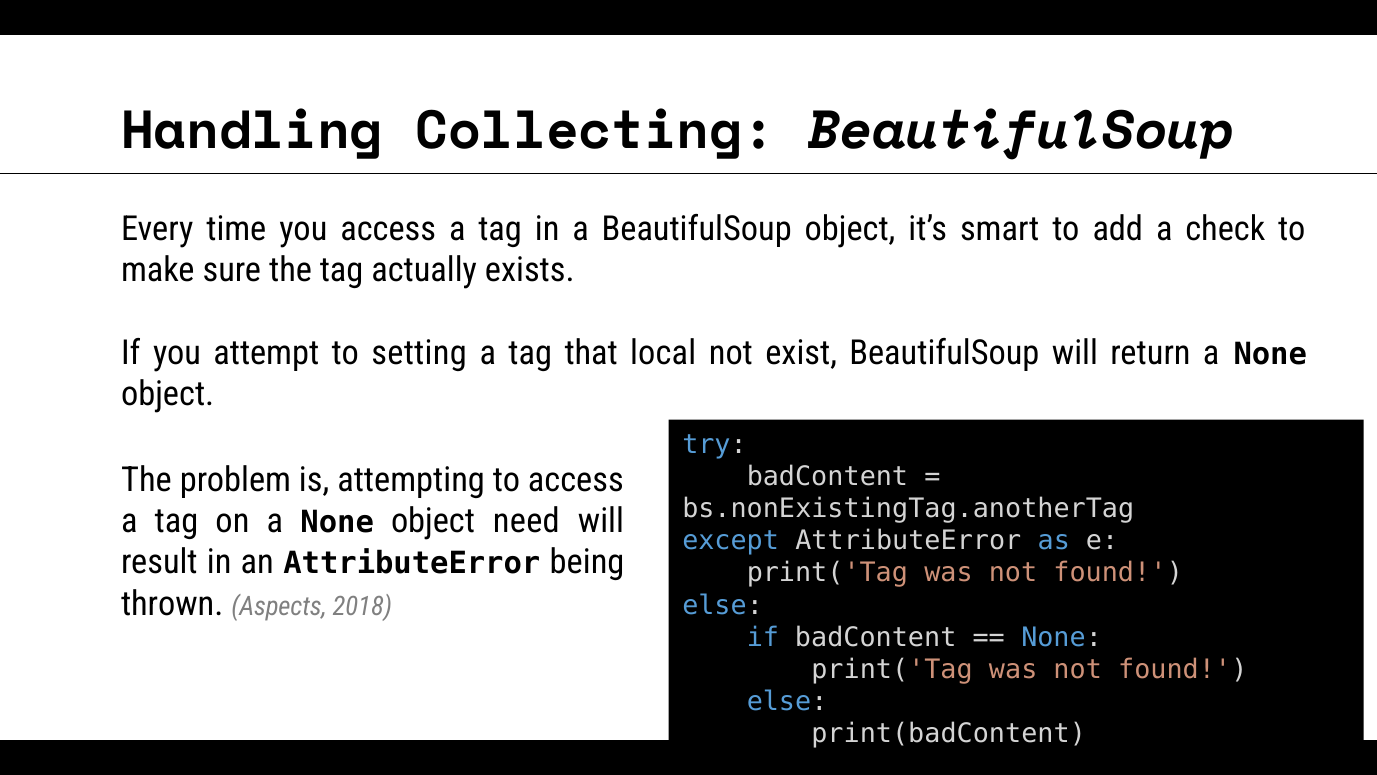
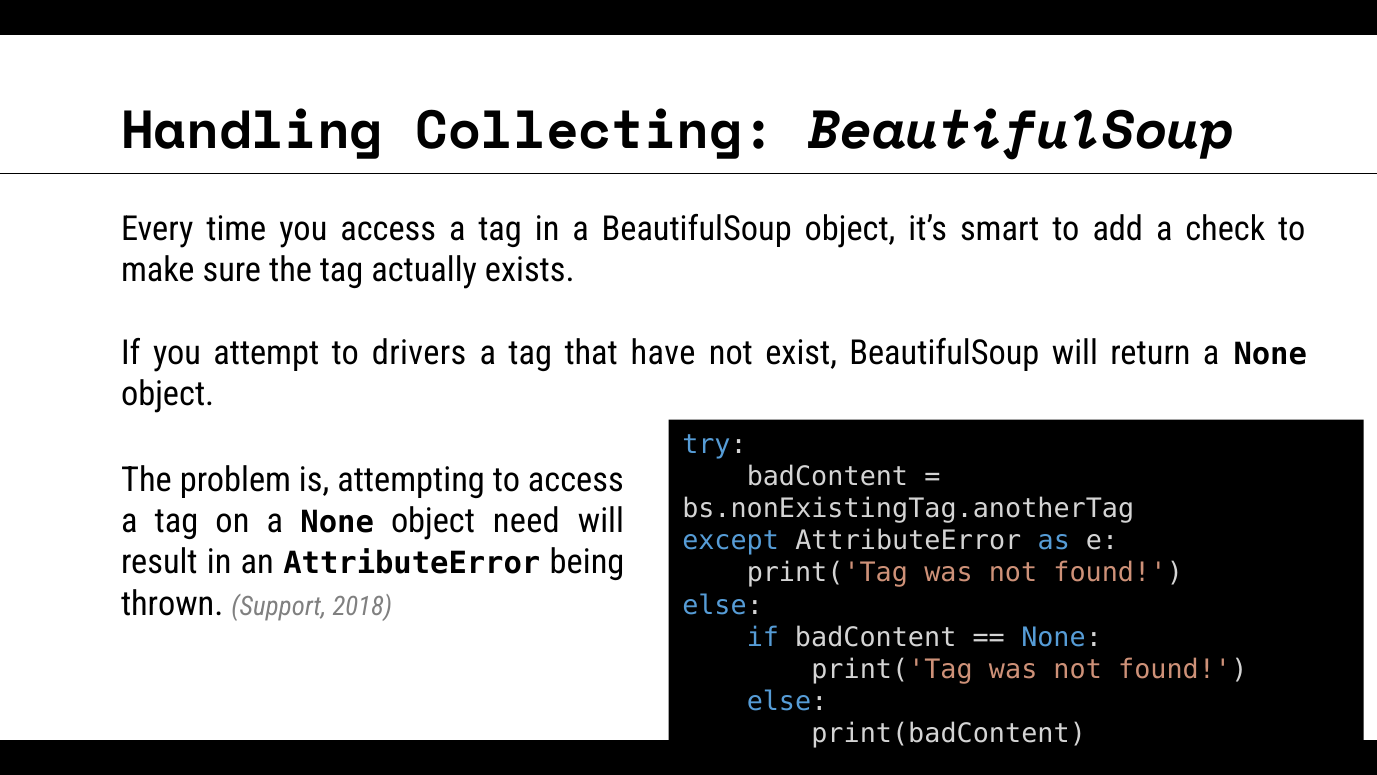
setting: setting -> drivers
local: local -> have
Aspects: Aspects -> Support
